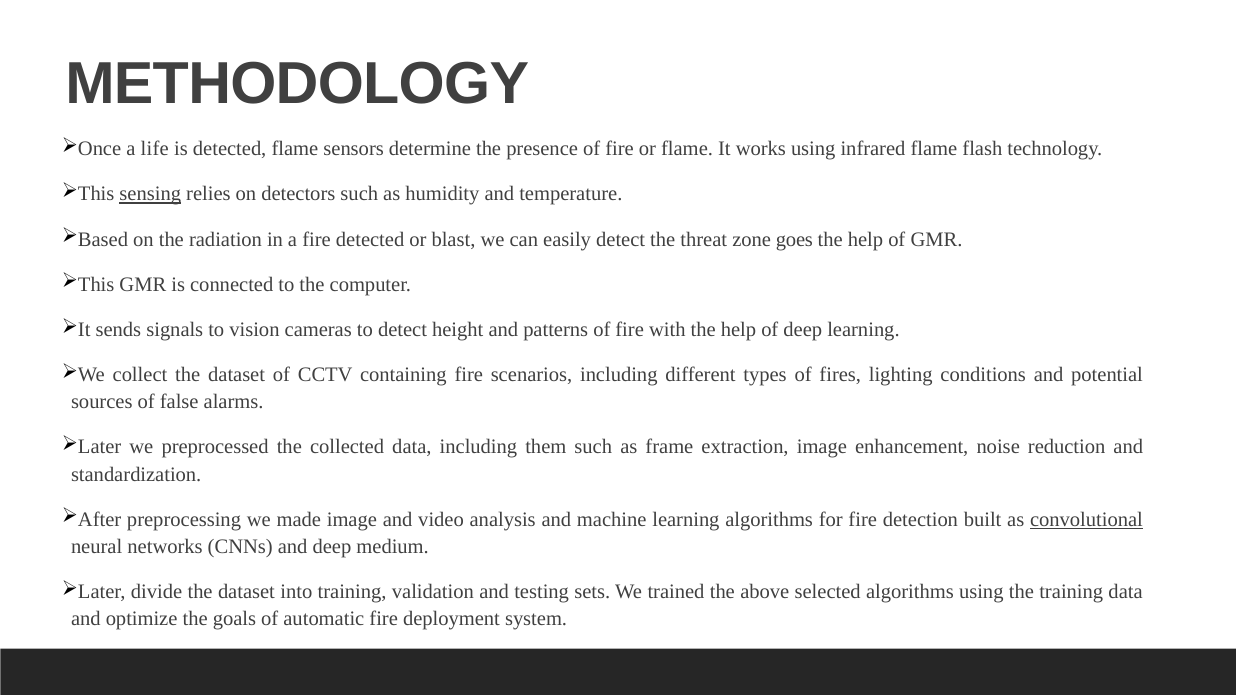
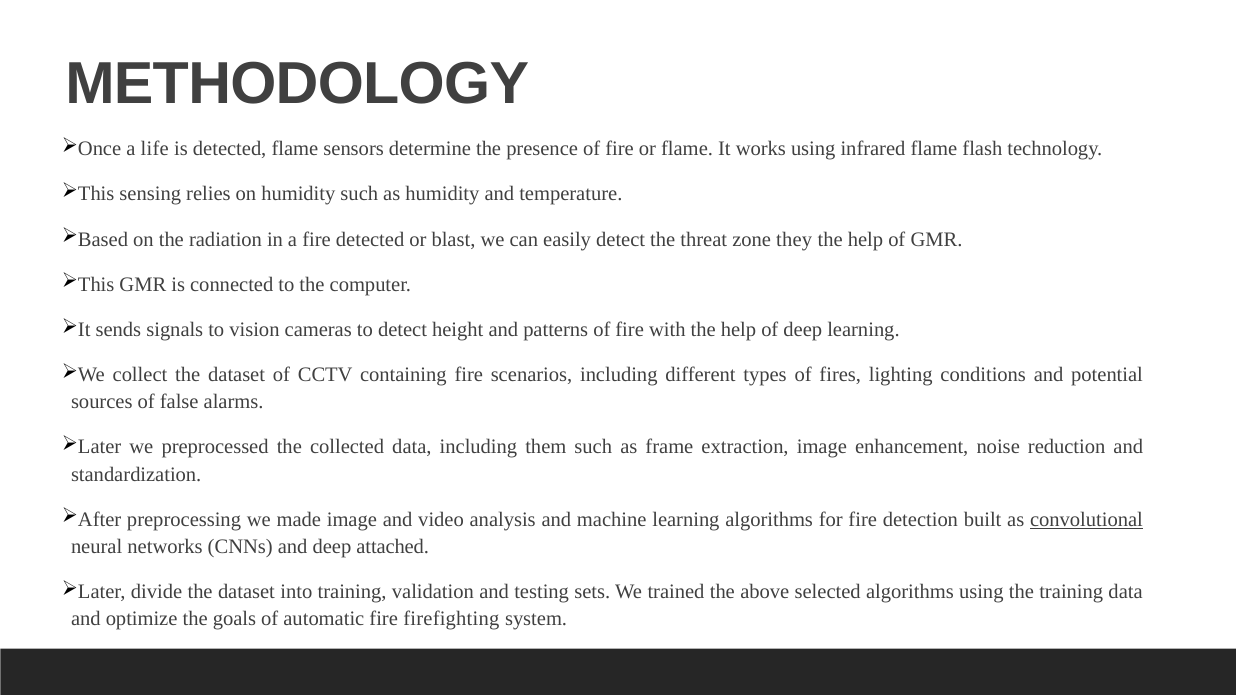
sensing underline: present -> none
on detectors: detectors -> humidity
goes: goes -> they
medium: medium -> attached
deployment: deployment -> firefighting
